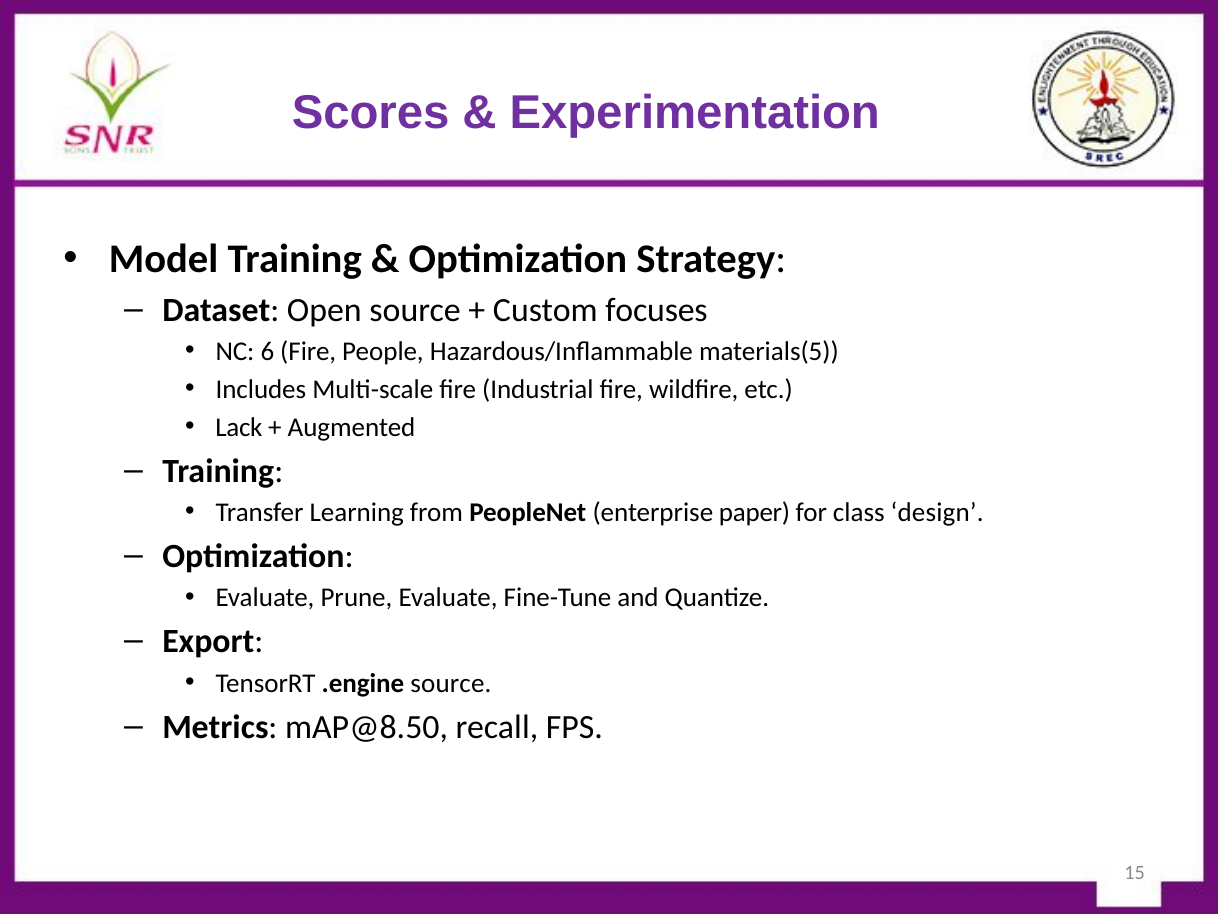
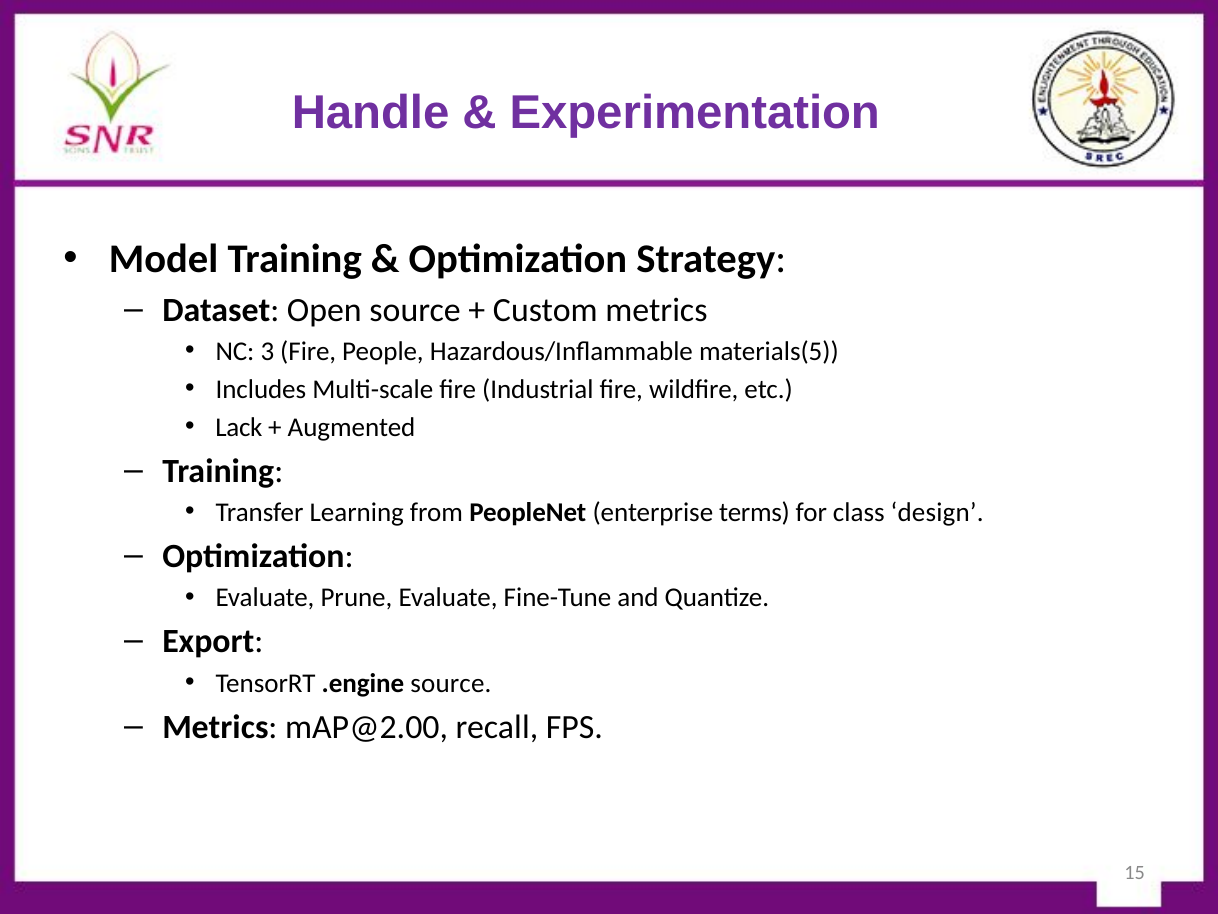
Scores: Scores -> Handle
Custom focuses: focuses -> metrics
6: 6 -> 3
paper: paper -> terms
mAP@8.50: mAP@8.50 -> mAP@2.00
